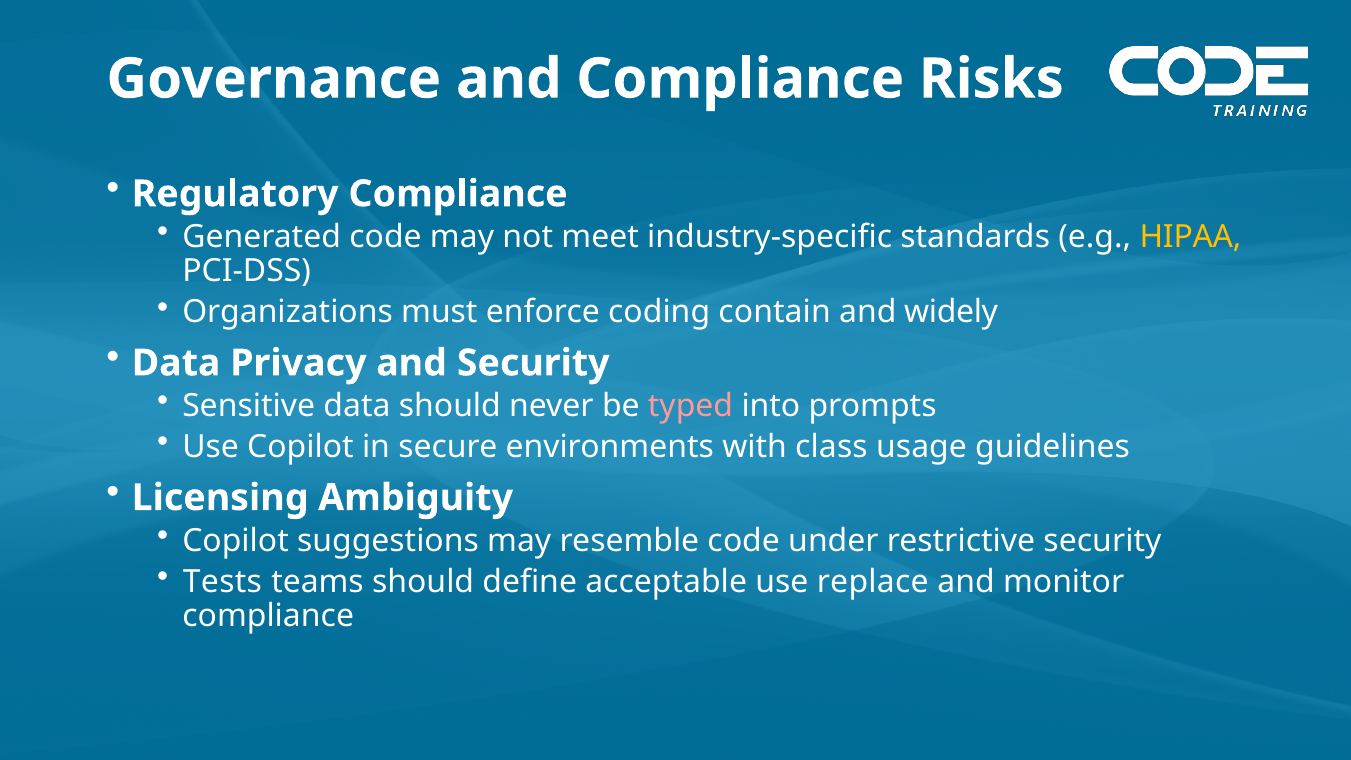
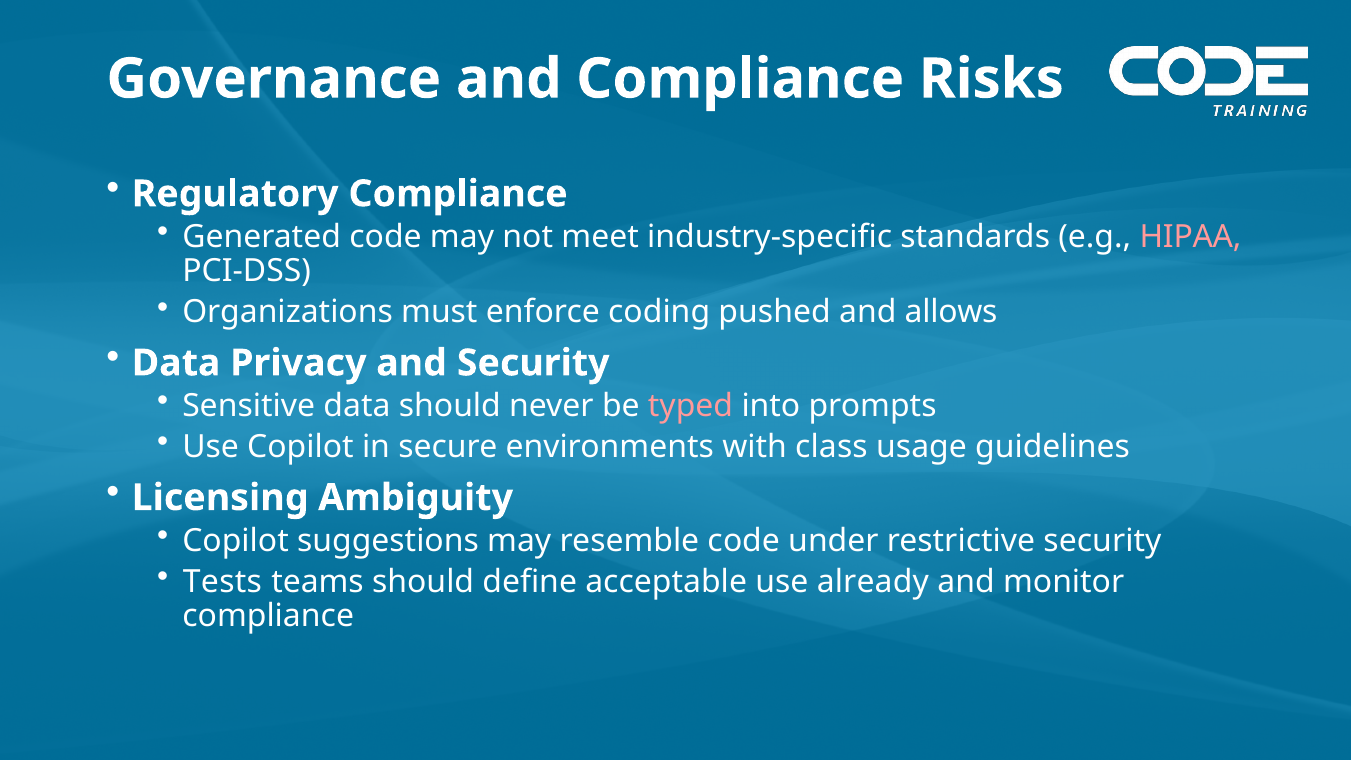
HIPAA colour: yellow -> pink
contain: contain -> pushed
widely: widely -> allows
replace: replace -> already
